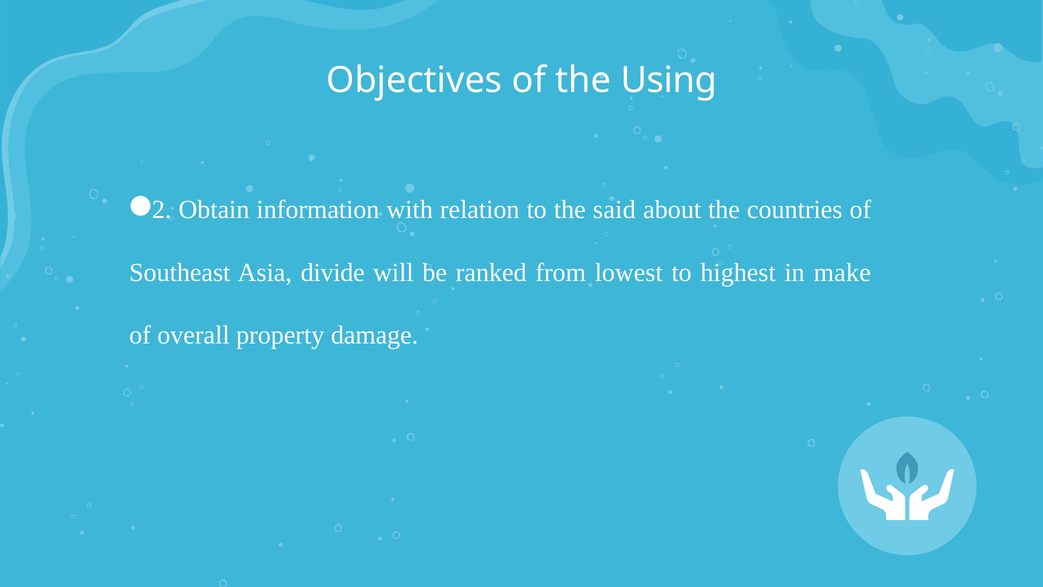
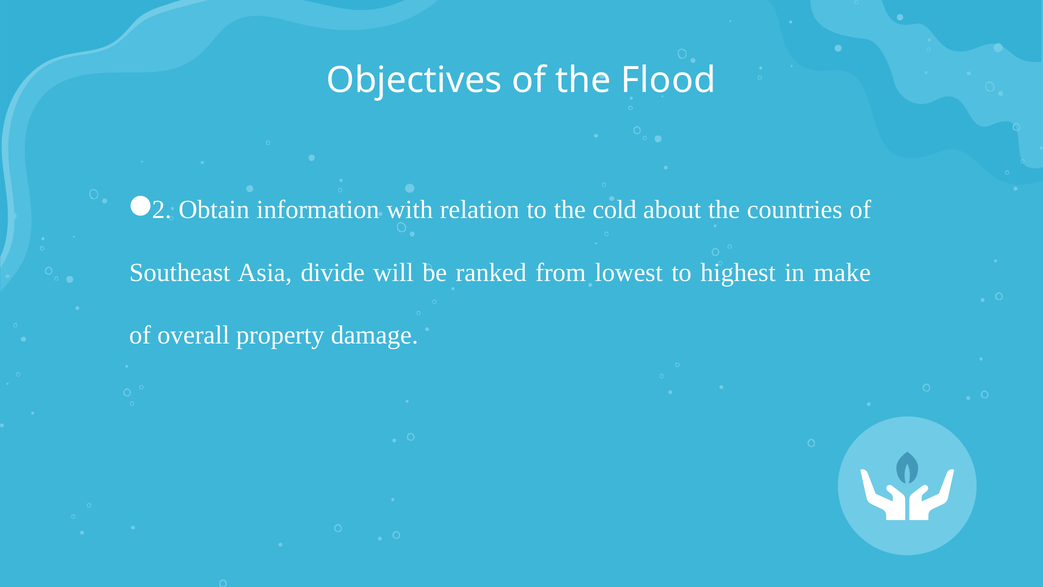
Using: Using -> Flood
said: said -> cold
